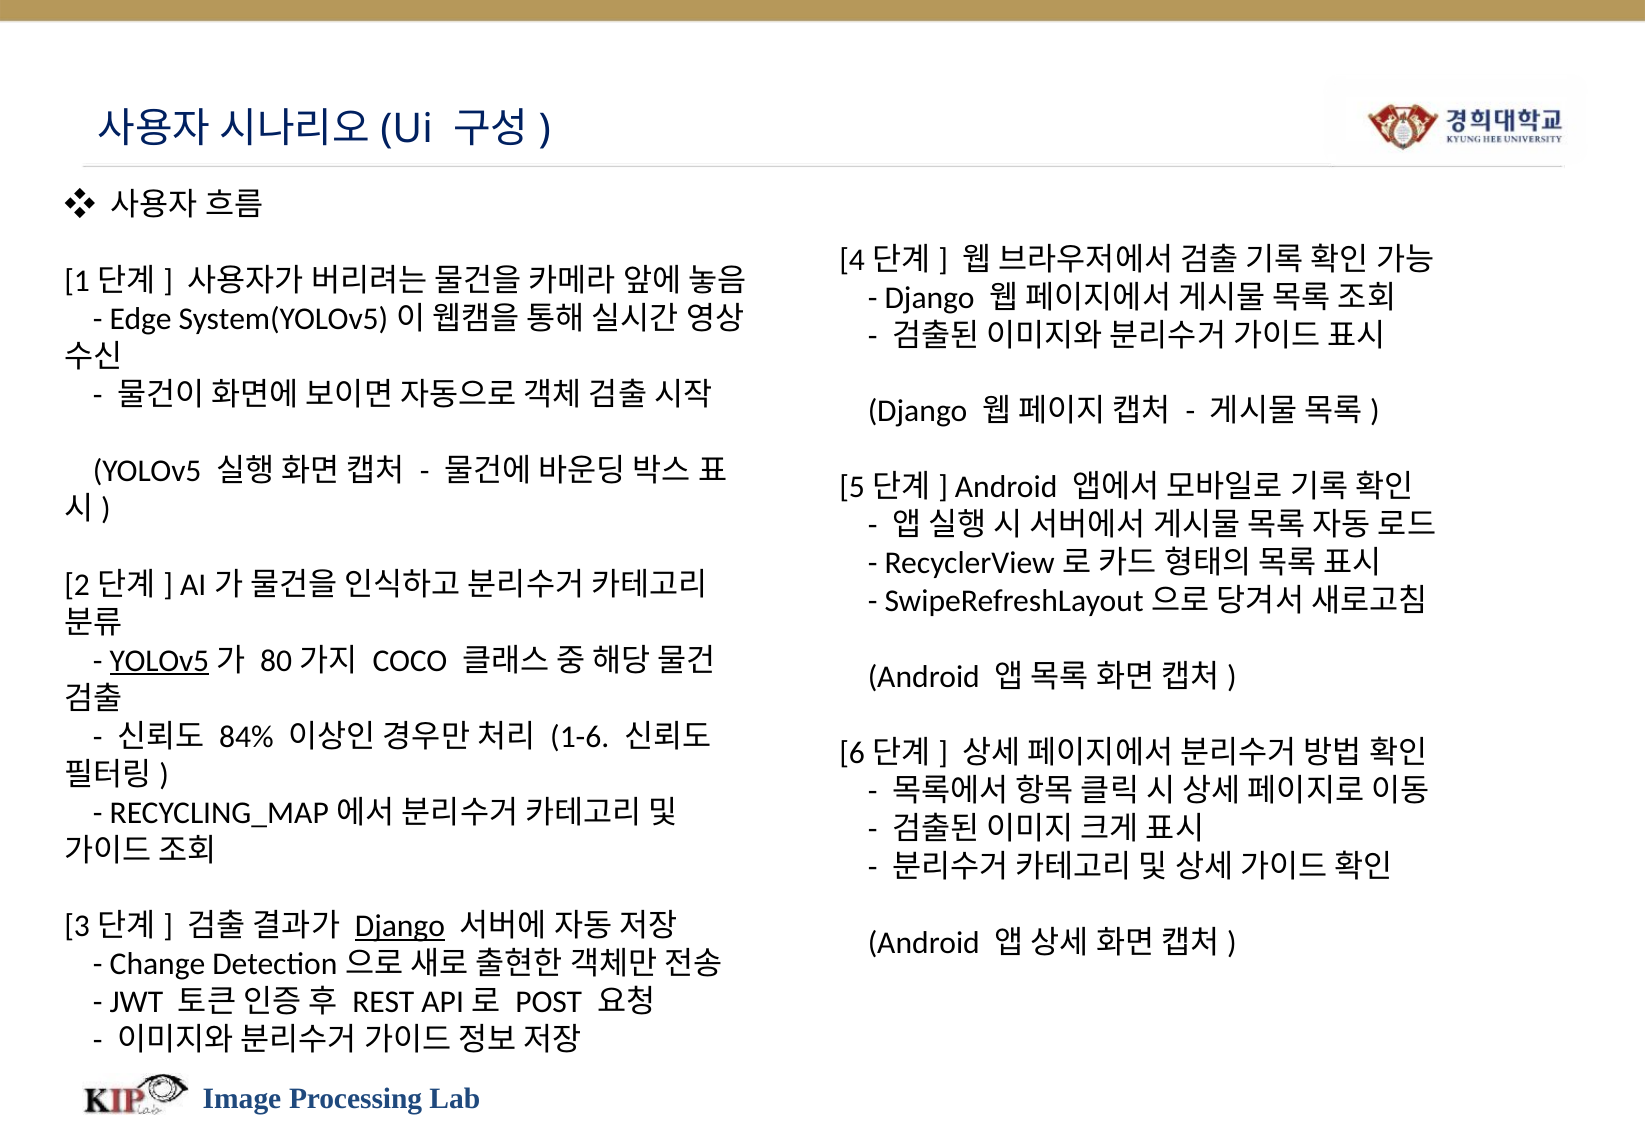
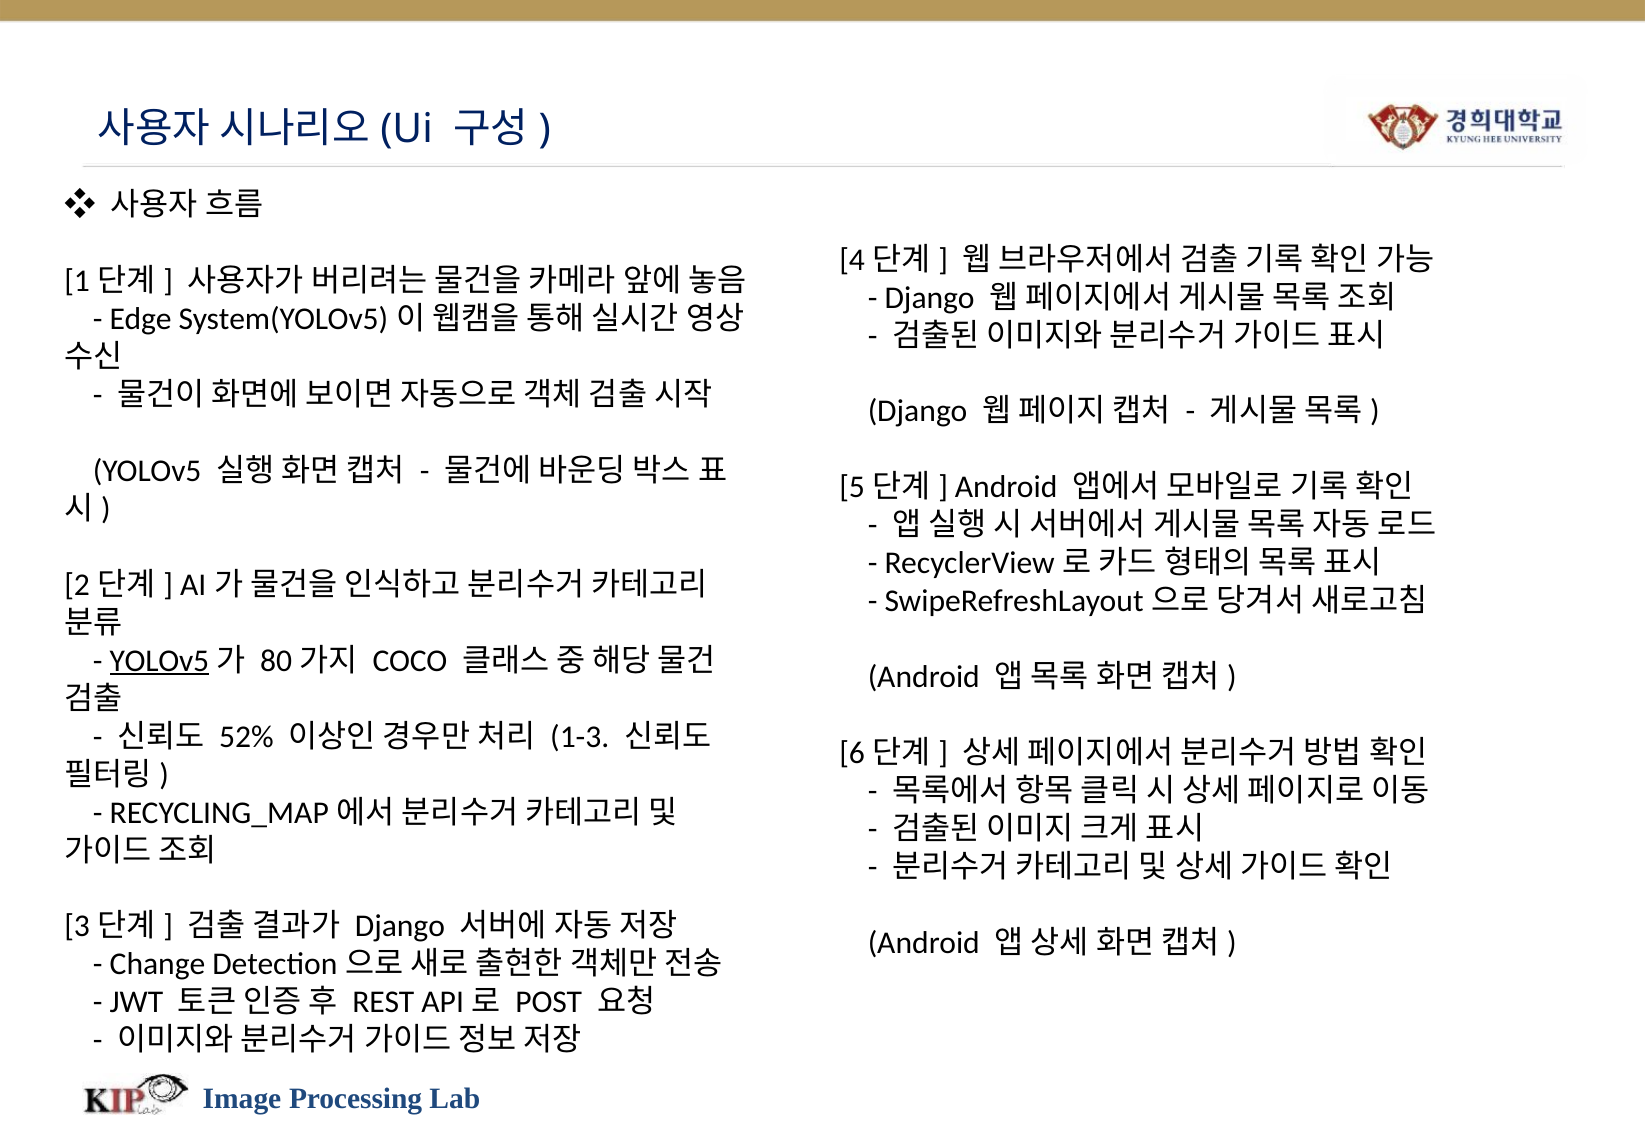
84%: 84% -> 52%
1-6: 1-6 -> 1-3
Django at (400, 926) underline: present -> none
